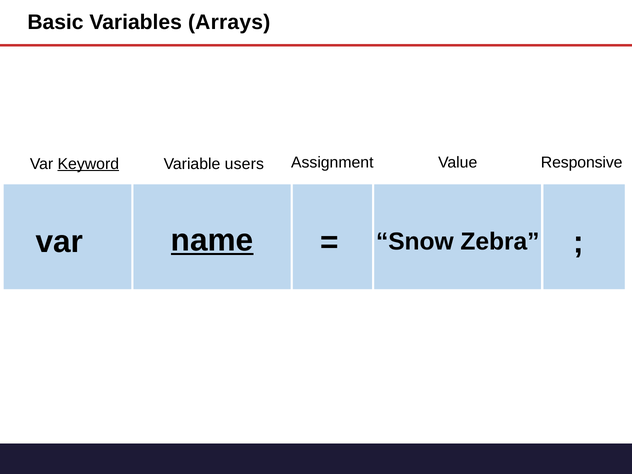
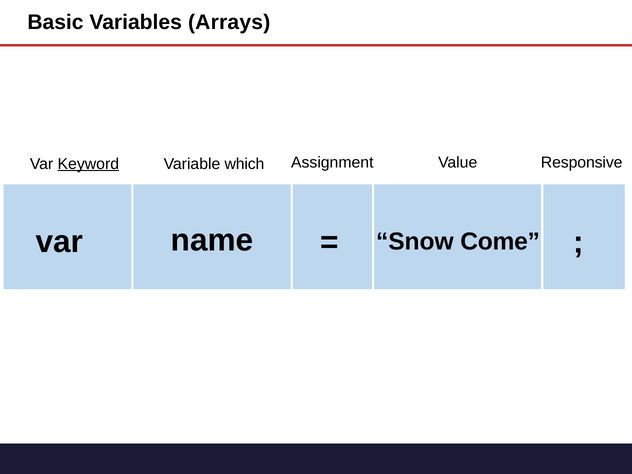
users: users -> which
name underline: present -> none
Zebra: Zebra -> Come
